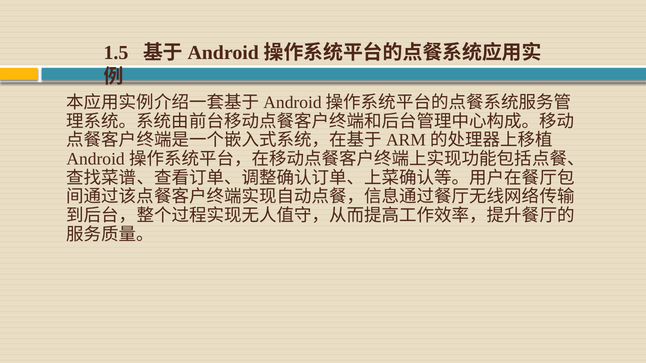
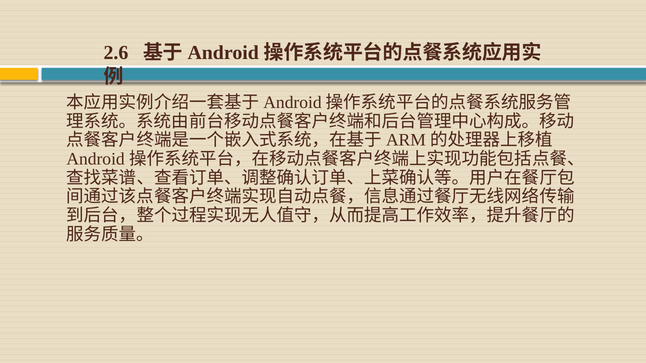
1.5: 1.5 -> 2.6
